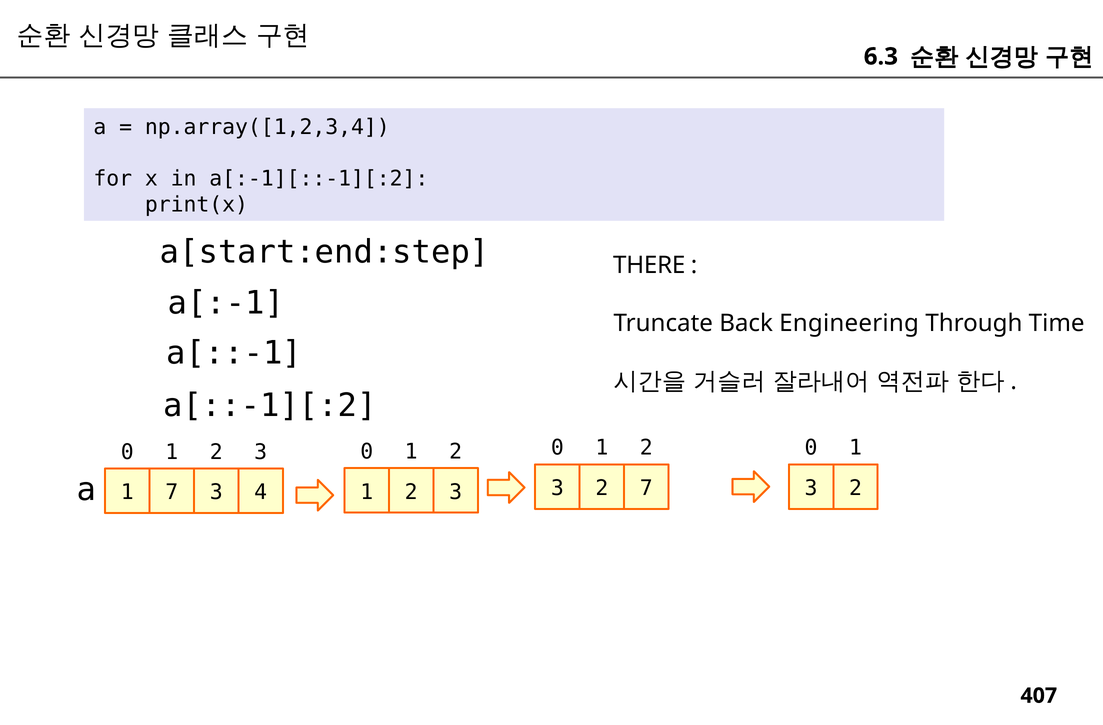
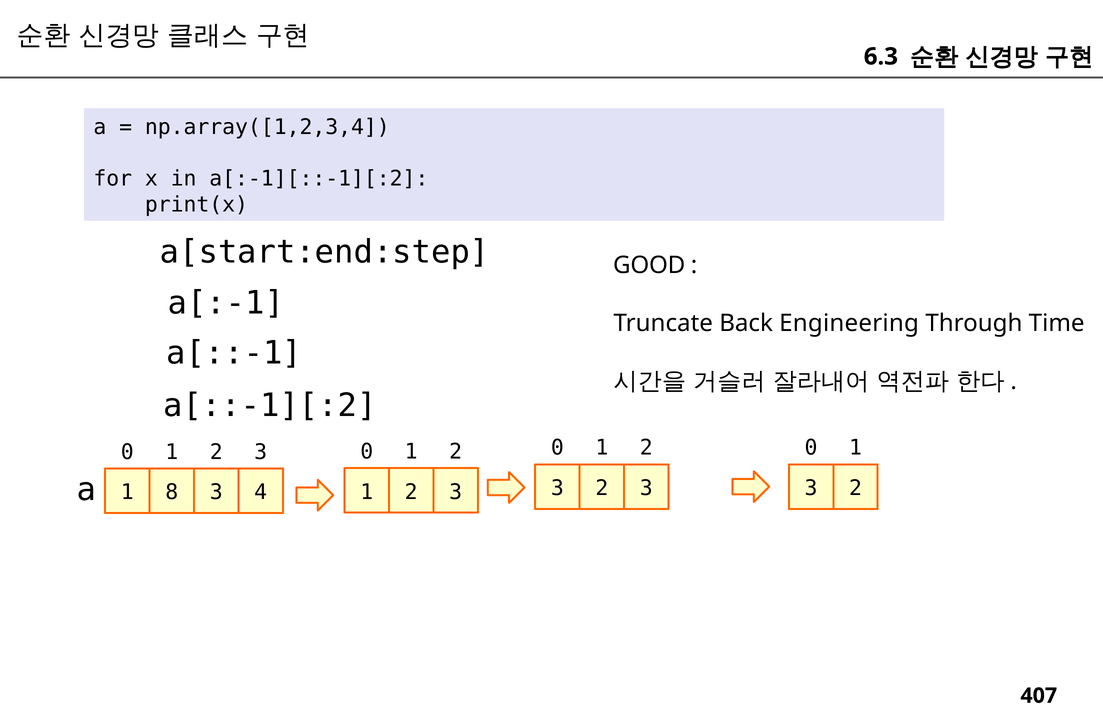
THERE: THERE -> GOOD
3 2 7: 7 -> 3
1 7: 7 -> 8
